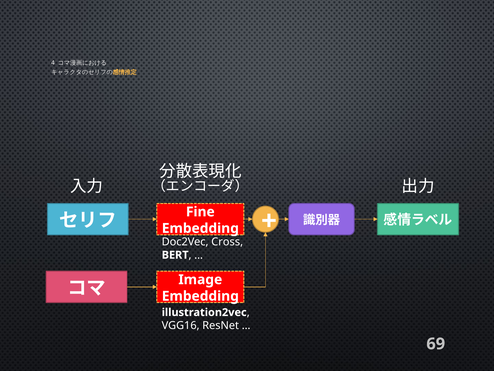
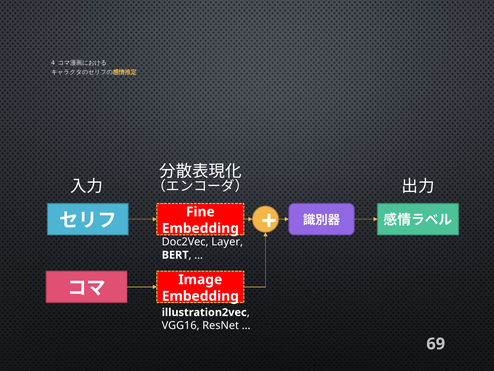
Cross: Cross -> Layer
